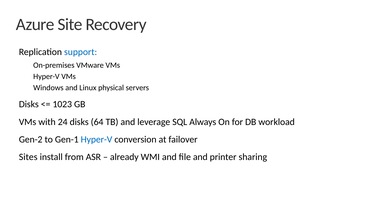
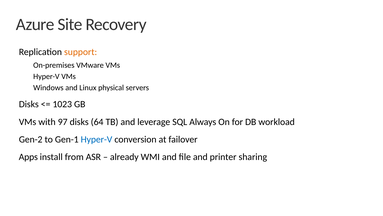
support colour: blue -> orange
24: 24 -> 97
Sites: Sites -> Apps
